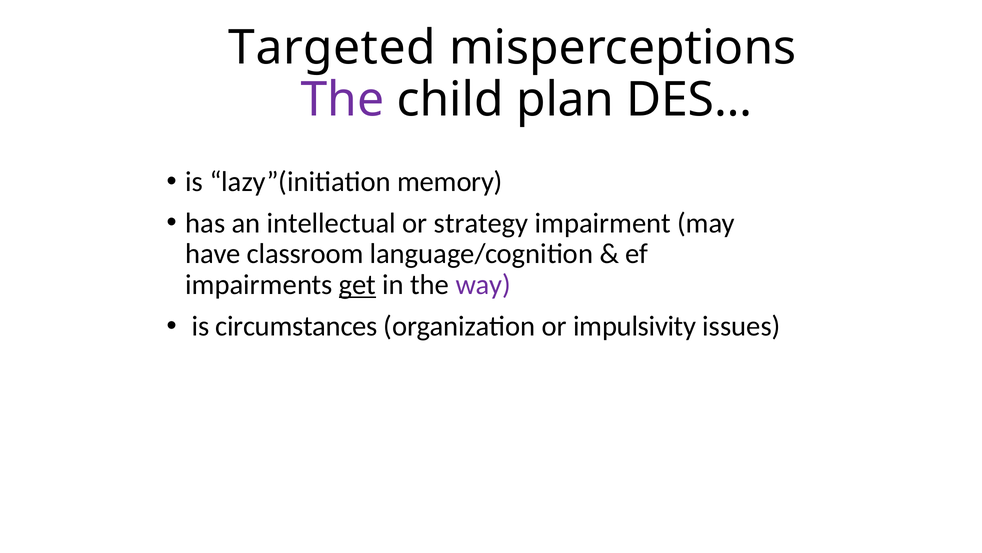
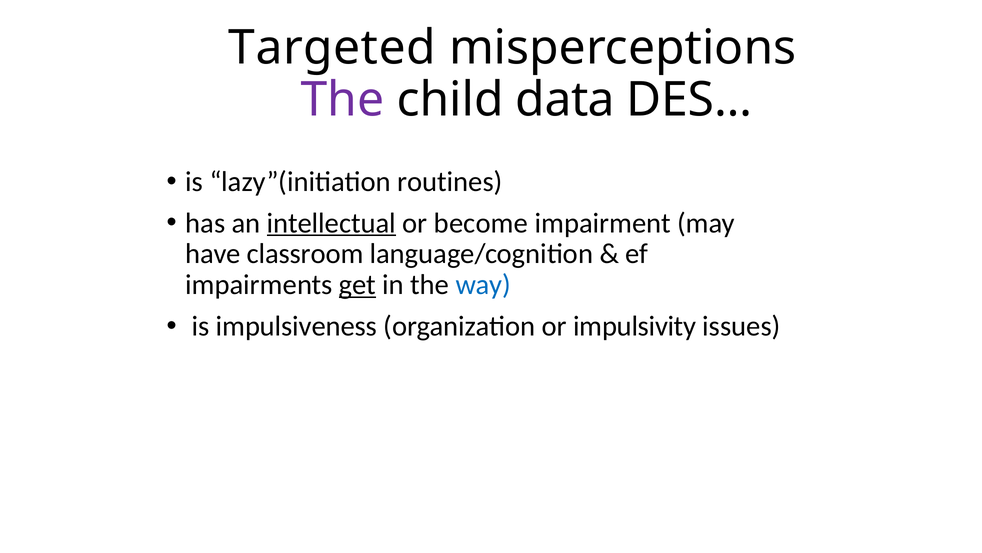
plan: plan -> data
memory: memory -> routines
intellectual underline: none -> present
strategy: strategy -> become
way colour: purple -> blue
circumstances: circumstances -> impulsiveness
